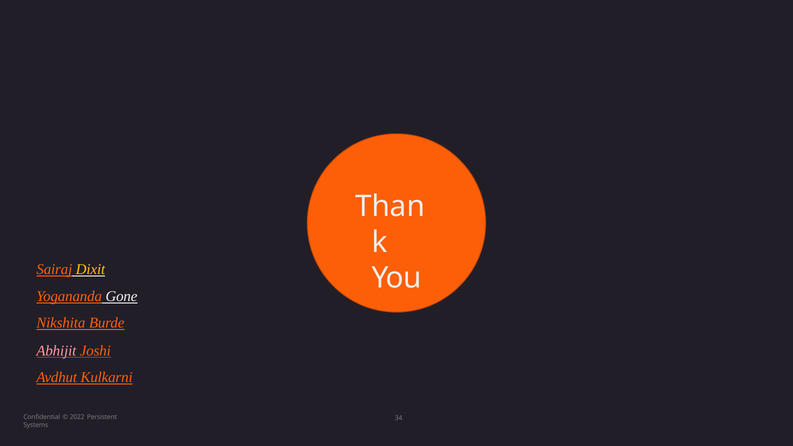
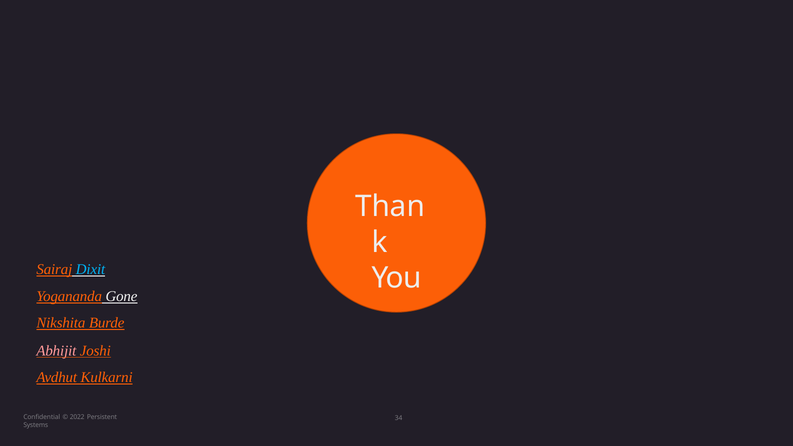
Dixit colour: yellow -> light blue
